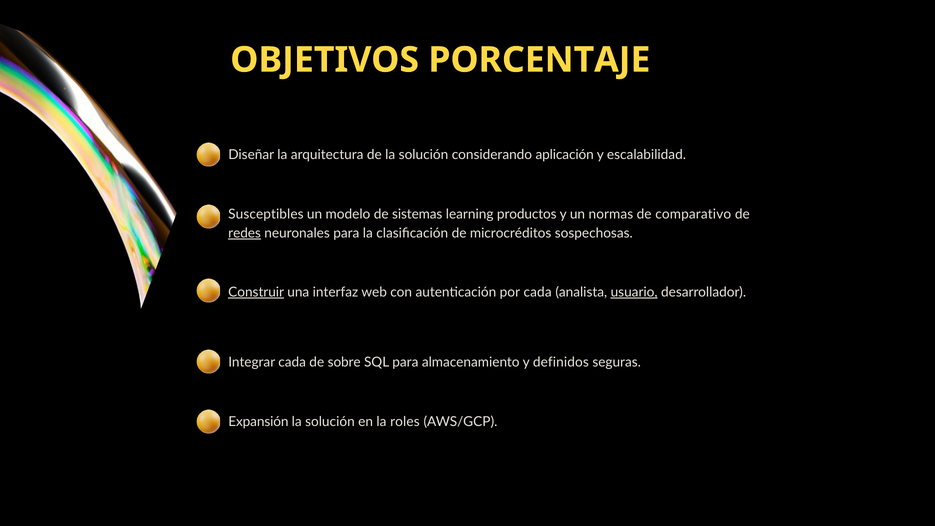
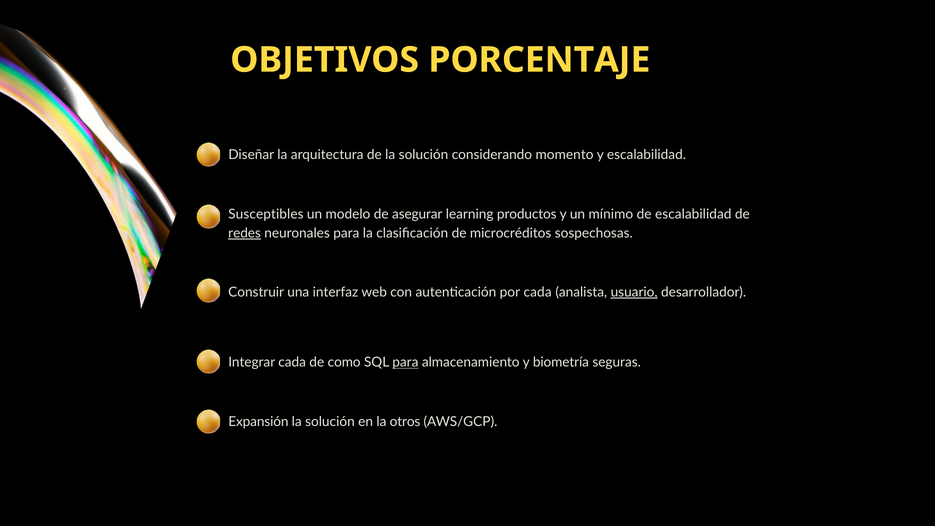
aplicación: aplicación -> momento
sistemas: sistemas -> asegurar
normas: normas -> mínimo
de comparativo: comparativo -> escalabilidad
Construir underline: present -> none
sobre: sobre -> como
para at (405, 362) underline: none -> present
definidos: definidos -> biometría
roles: roles -> otros
